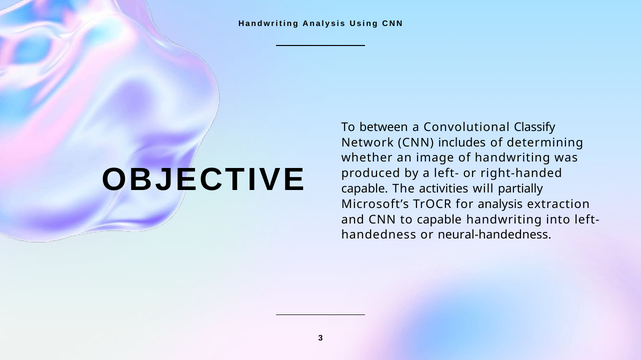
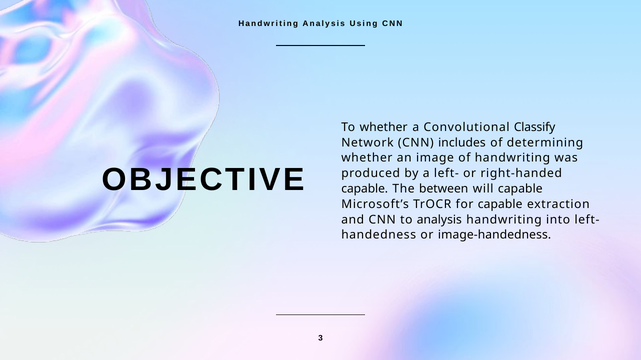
To between: between -> whether
activities: activities -> between
will partially: partially -> capable
for analysis: analysis -> capable
to capable: capable -> analysis
neural-handedness: neural-handedness -> image-handedness
